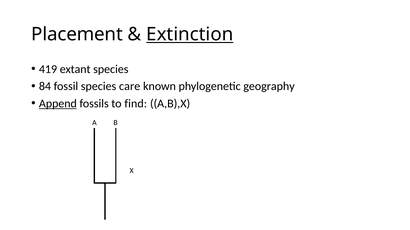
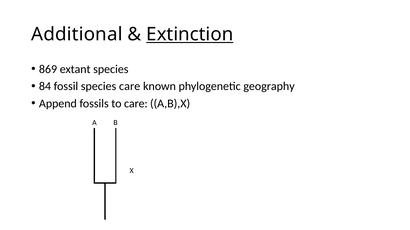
Placement: Placement -> Additional
419: 419 -> 869
Append underline: present -> none
to find: find -> care
